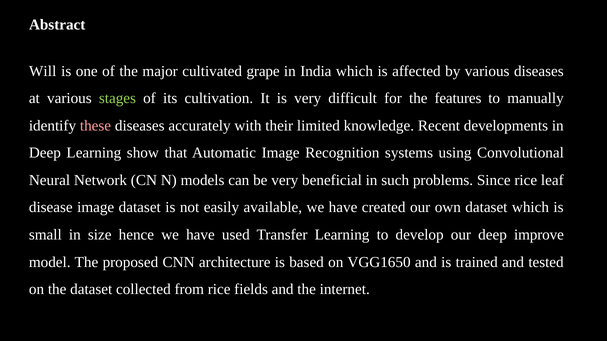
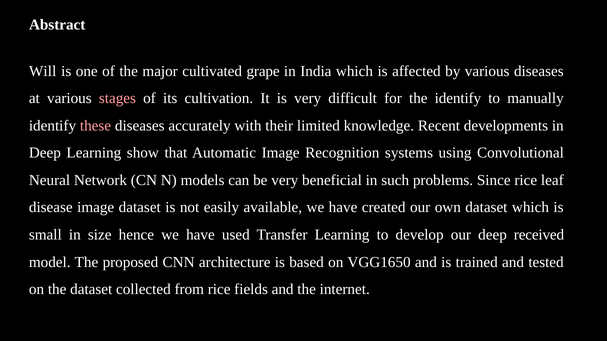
stages colour: light green -> pink
the features: features -> identify
improve: improve -> received
